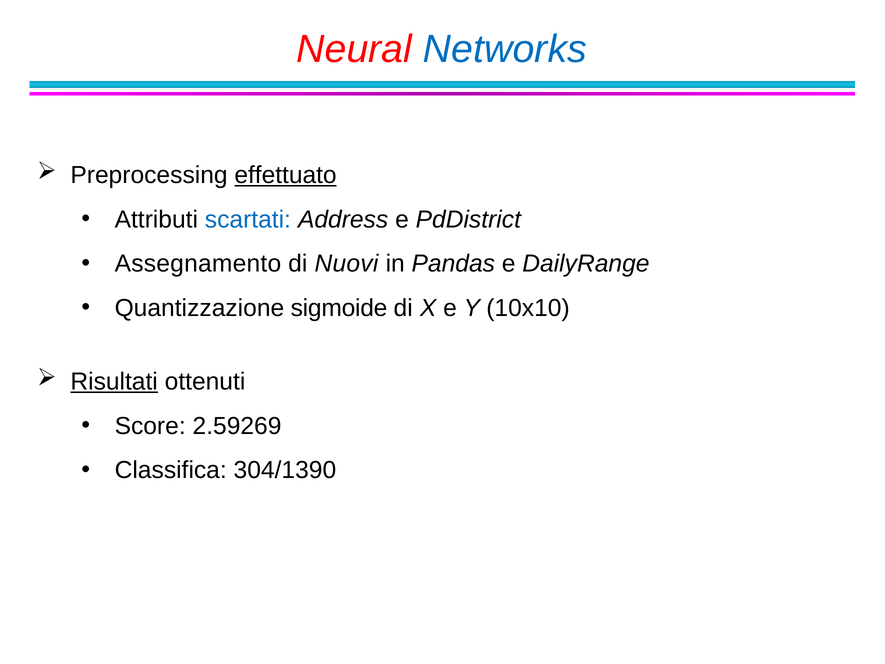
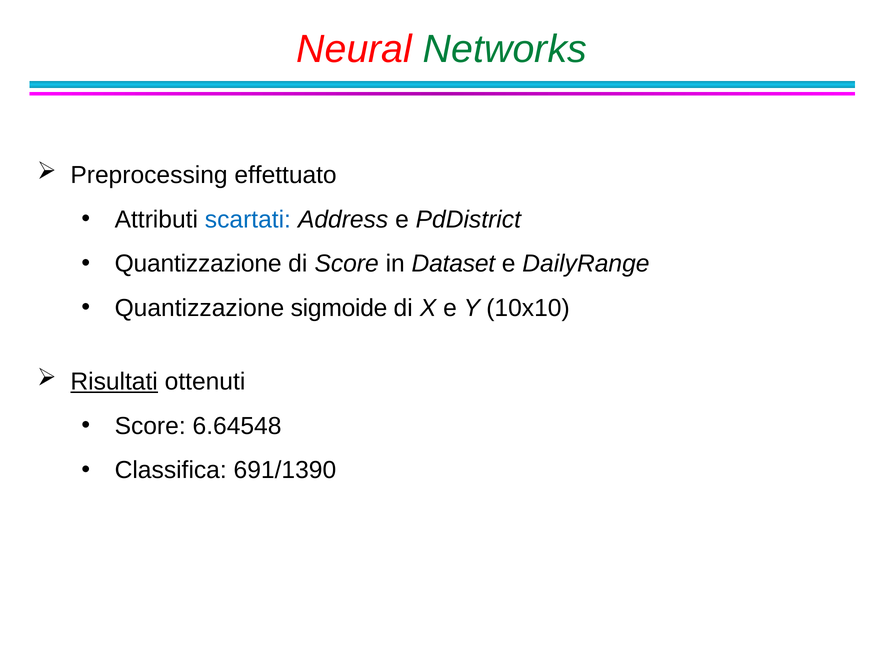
Networks colour: blue -> green
effettuato underline: present -> none
Assegnamento at (198, 264): Assegnamento -> Quantizzazione
di Nuovi: Nuovi -> Score
Pandas: Pandas -> Dataset
2.59269: 2.59269 -> 6.64548
304/1390: 304/1390 -> 691/1390
